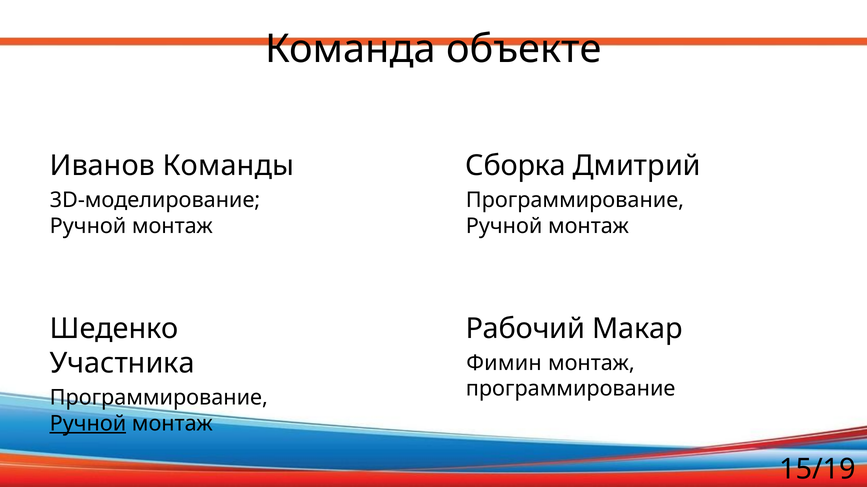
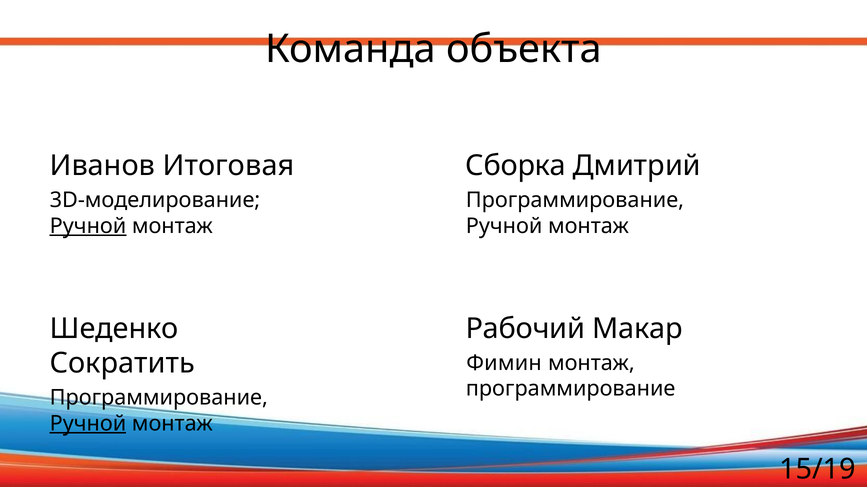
объекте: объекте -> объекта
Команды: Команды -> Итоговая
Ручной at (88, 226) underline: none -> present
Участника: Участника -> Сократить
